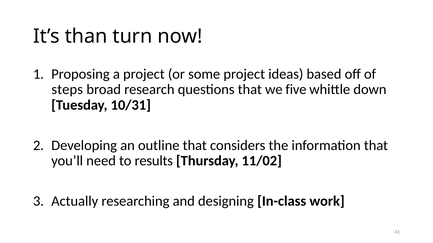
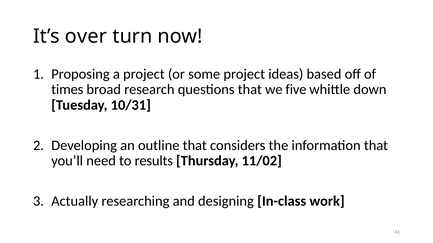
than: than -> over
steps: steps -> times
